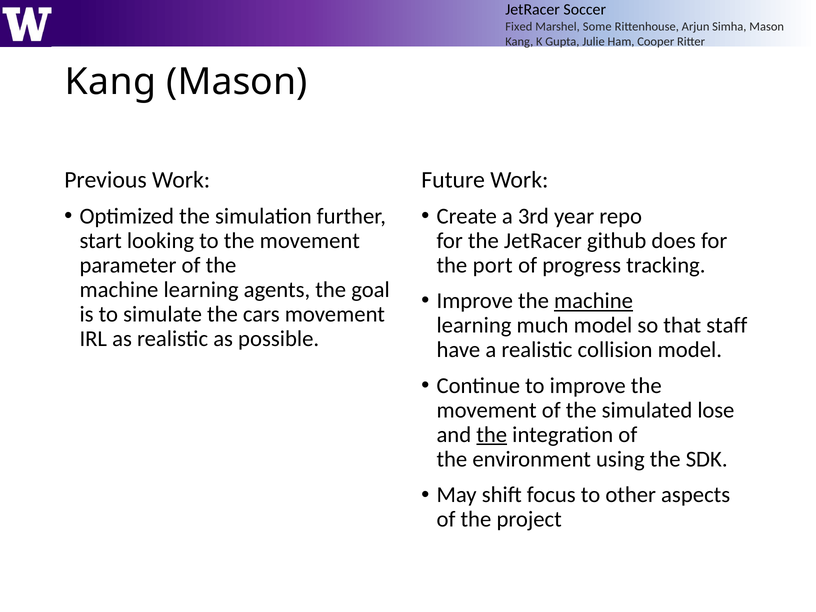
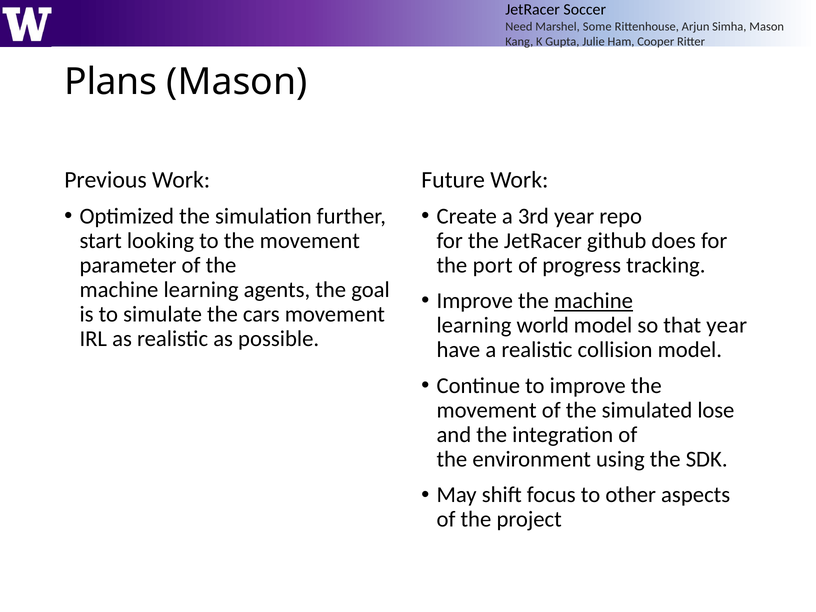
Fixed: Fixed -> Need
Kang at (110, 82): Kang -> Plans
much: much -> world
that staff: staff -> year
the at (492, 435) underline: present -> none
